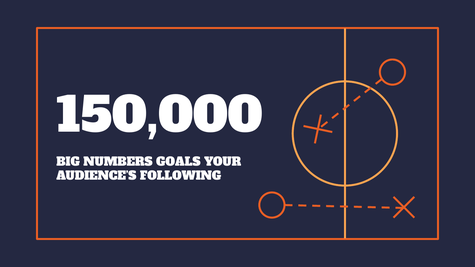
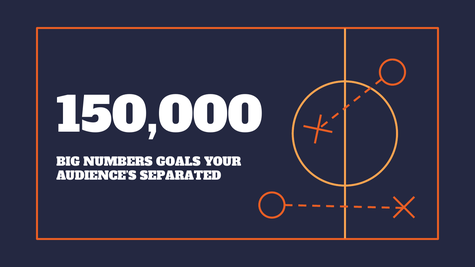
FOLLOWING: FOLLOWING -> SEPARATED
